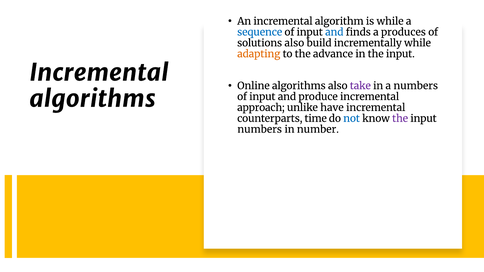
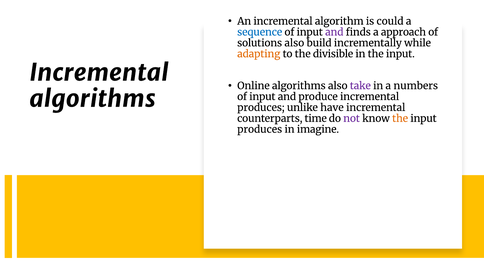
is while: while -> could
and at (334, 32) colour: blue -> purple
produces: produces -> approach
advance: advance -> divisible
approach at (261, 108): approach -> produces
not colour: blue -> purple
the at (400, 119) colour: purple -> orange
numbers at (260, 130): numbers -> produces
number: number -> imagine
